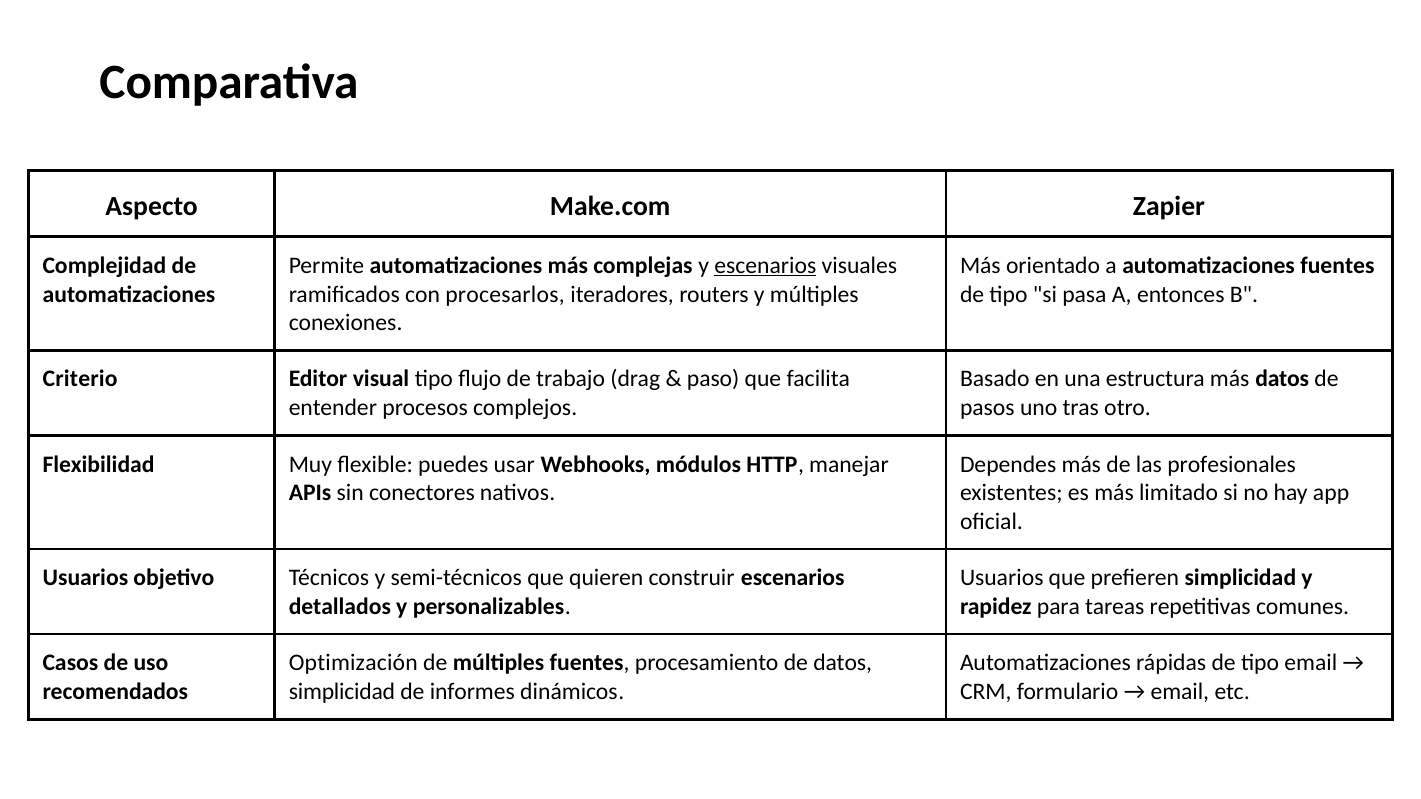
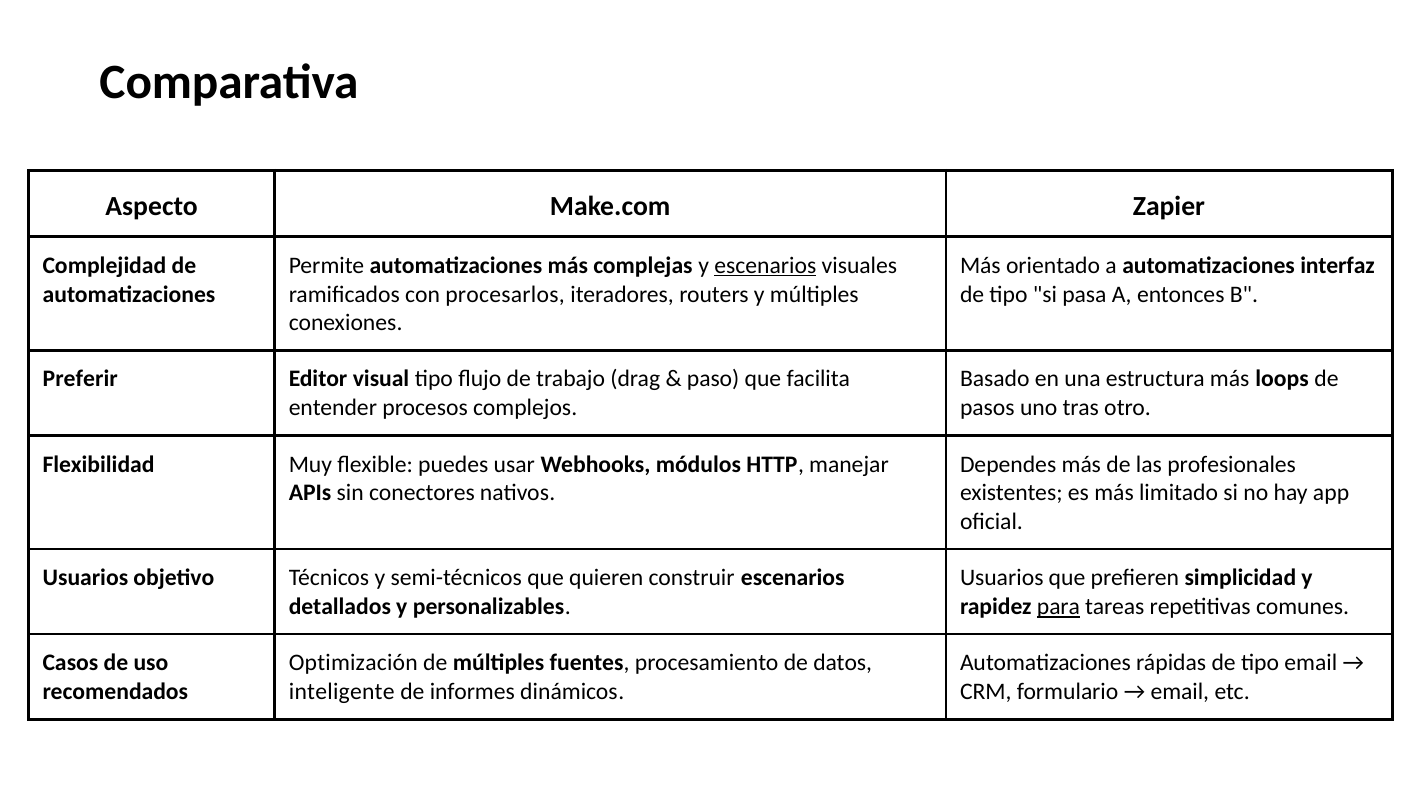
automatizaciones fuentes: fuentes -> interfaz
Criterio: Criterio -> Preferir
más datos: datos -> loops
para underline: none -> present
simplicidad at (342, 692): simplicidad -> inteligente
